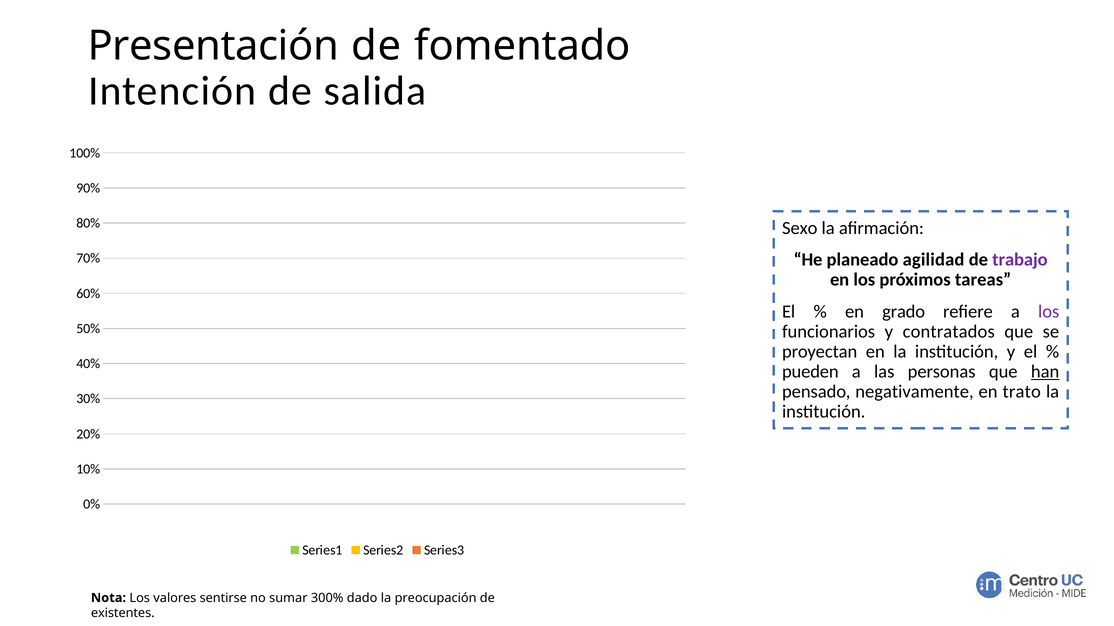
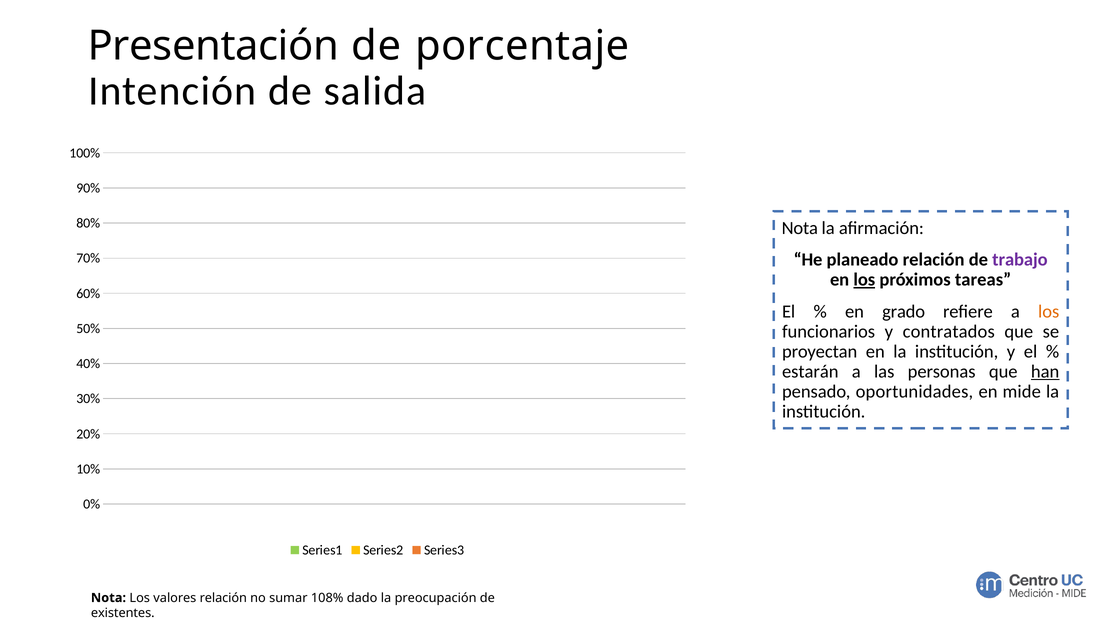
fomentado: fomentado -> porcentaje
Sexo at (800, 228): Sexo -> Nota
planeado agilidad: agilidad -> relación
los at (864, 280) underline: none -> present
los at (1049, 312) colour: purple -> orange
pueden: pueden -> estarán
negativamente: negativamente -> oportunidades
trato: trato -> mide
valores sentirse: sentirse -> relación
300%: 300% -> 108%
